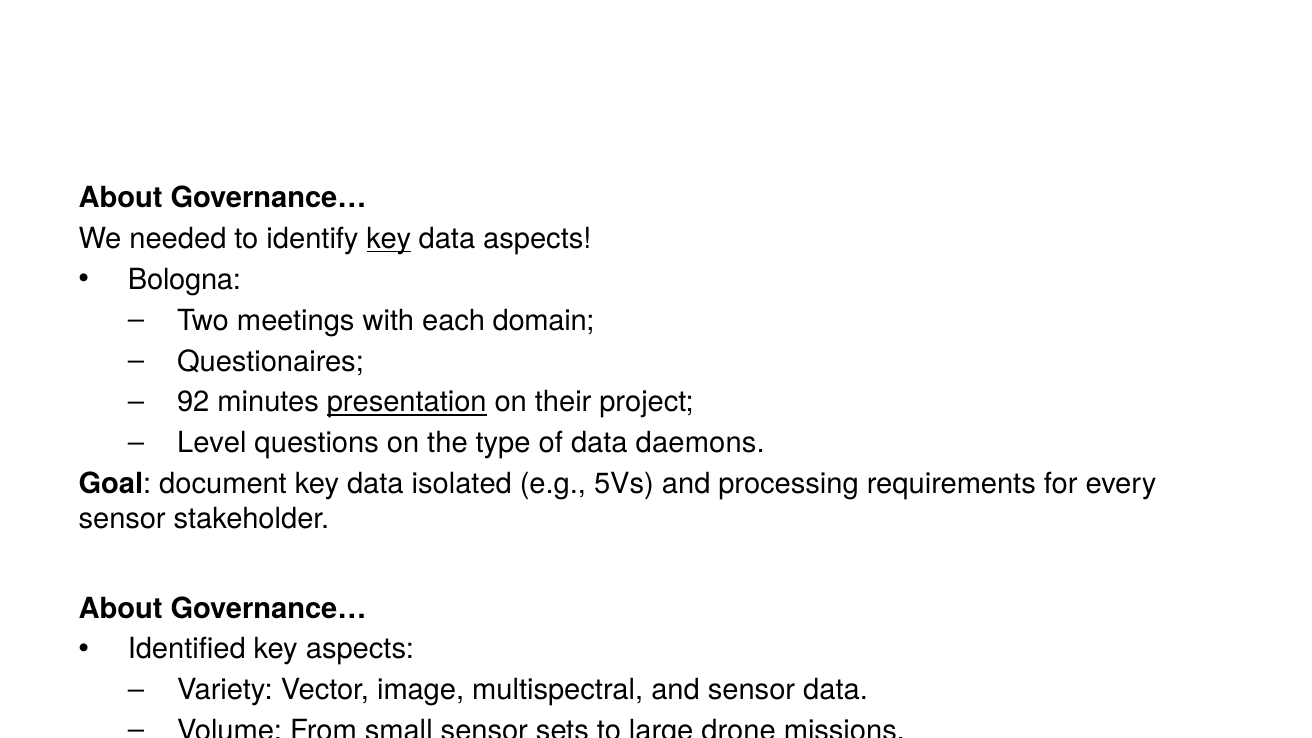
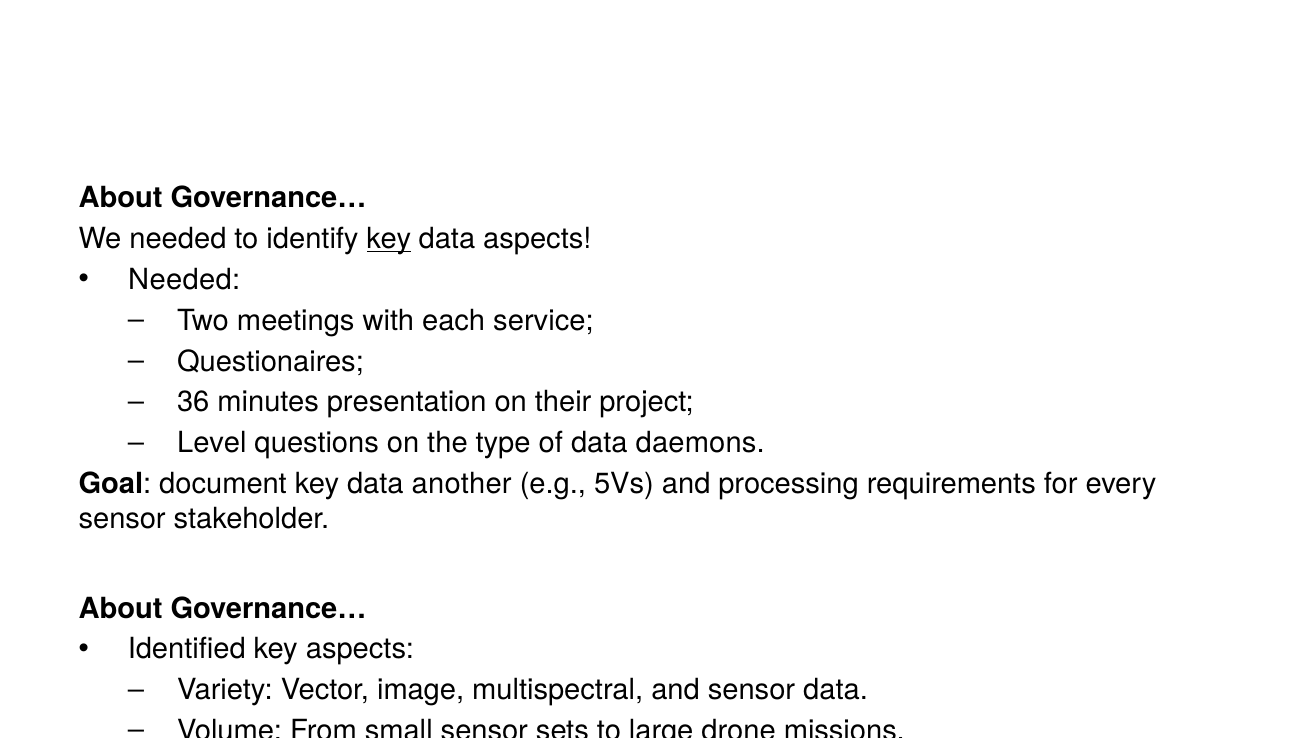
Bologna at (184, 280): Bologna -> Needed
domain: domain -> service
92: 92 -> 36
presentation underline: present -> none
isolated: isolated -> another
